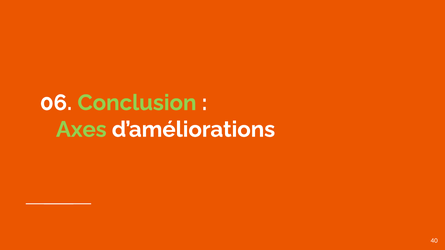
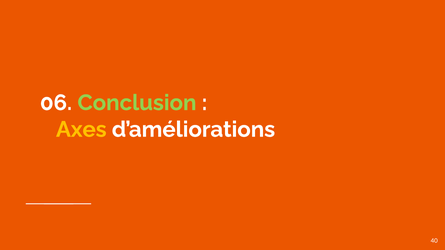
Axes colour: light green -> yellow
